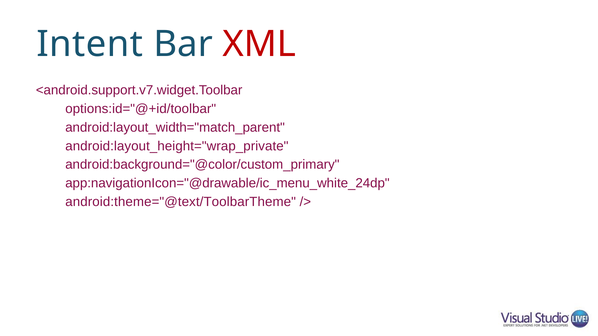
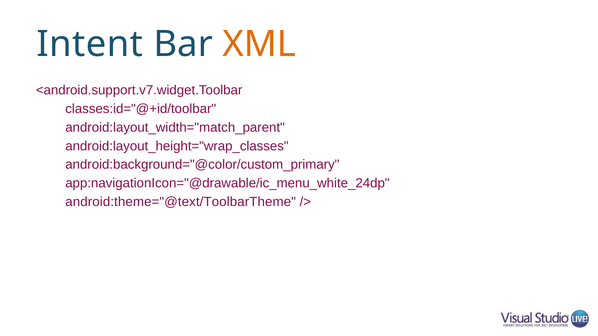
XML colour: red -> orange
options:id="@+id/toolbar: options:id="@+id/toolbar -> classes:id="@+id/toolbar
android:layout_height="wrap_private: android:layout_height="wrap_private -> android:layout_height="wrap_classes
